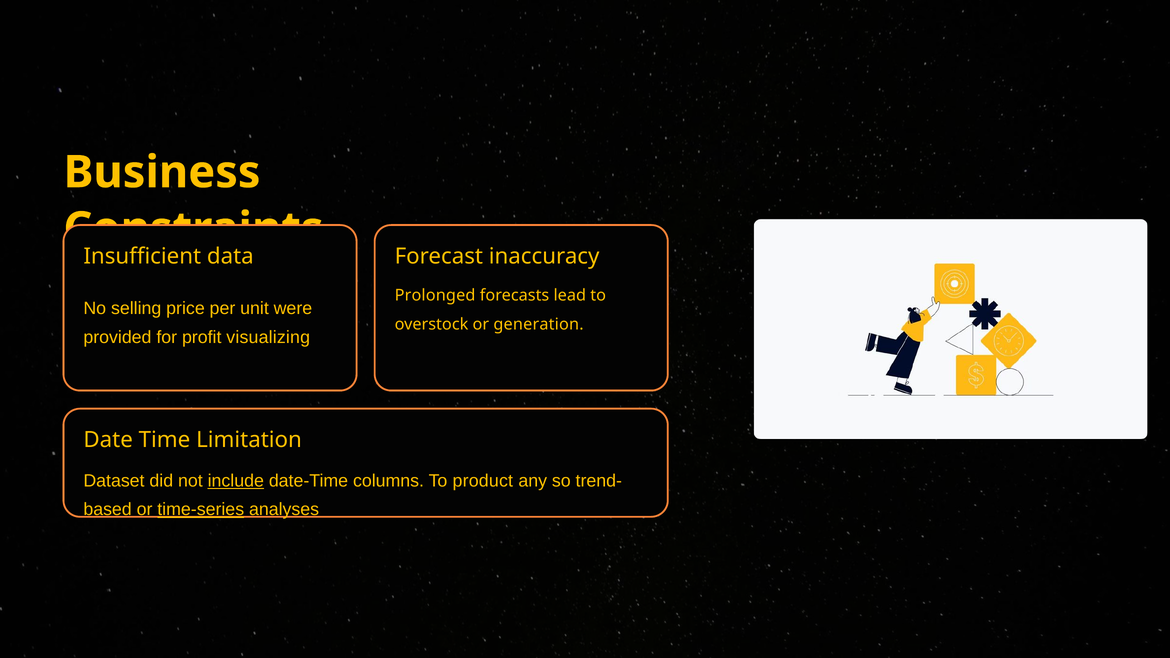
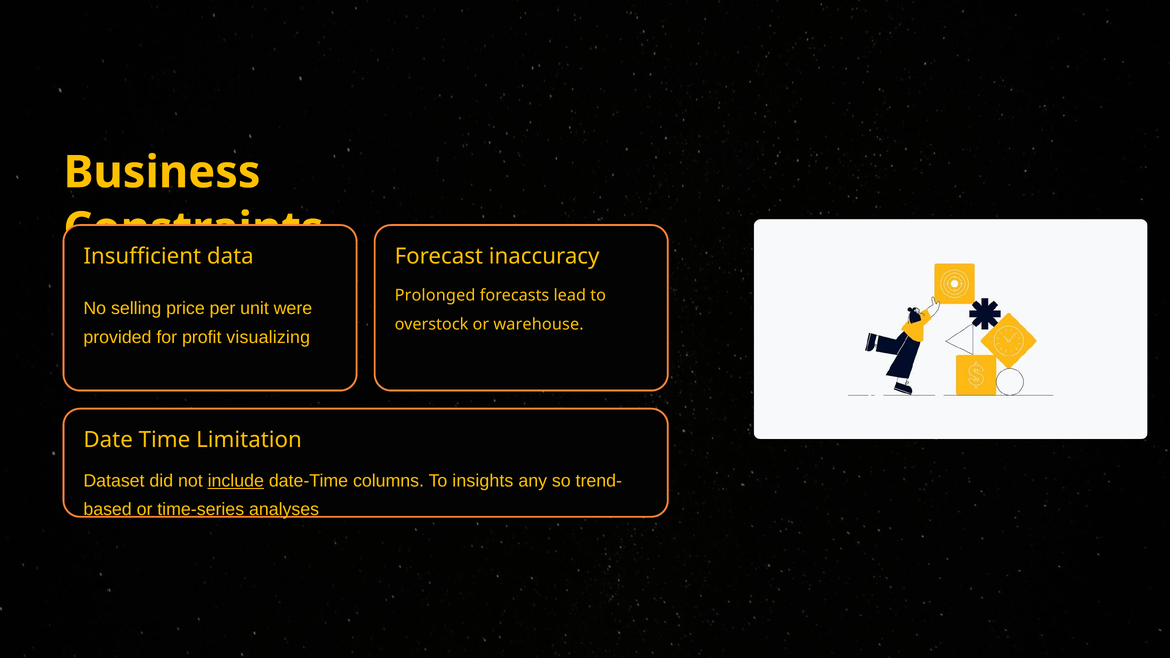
generation: generation -> warehouse
product: product -> insights
time-series underline: present -> none
